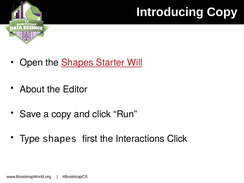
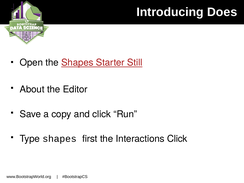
Introducing Copy: Copy -> Does
Will: Will -> Still
